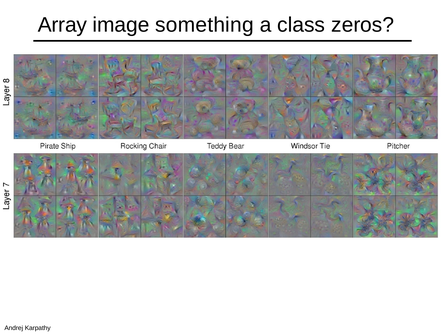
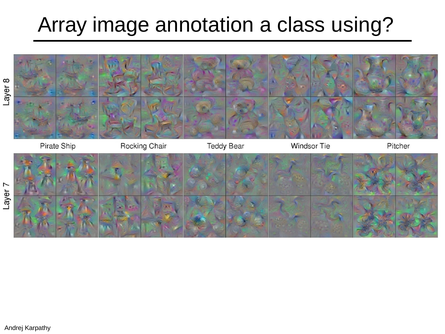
something: something -> annotation
zeros: zeros -> using
